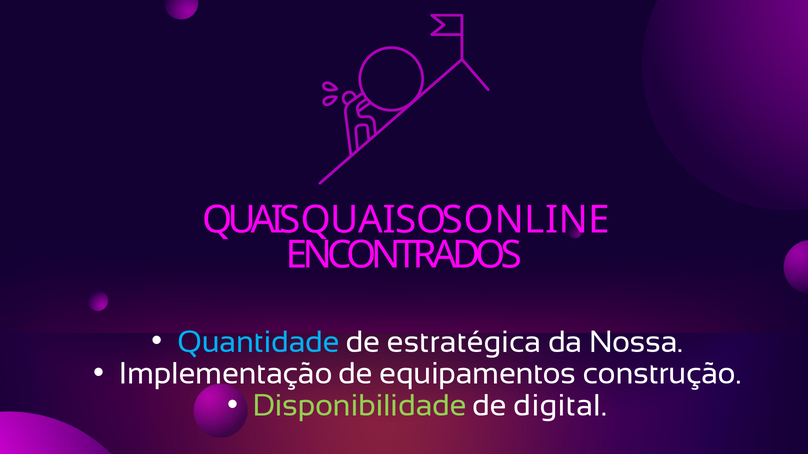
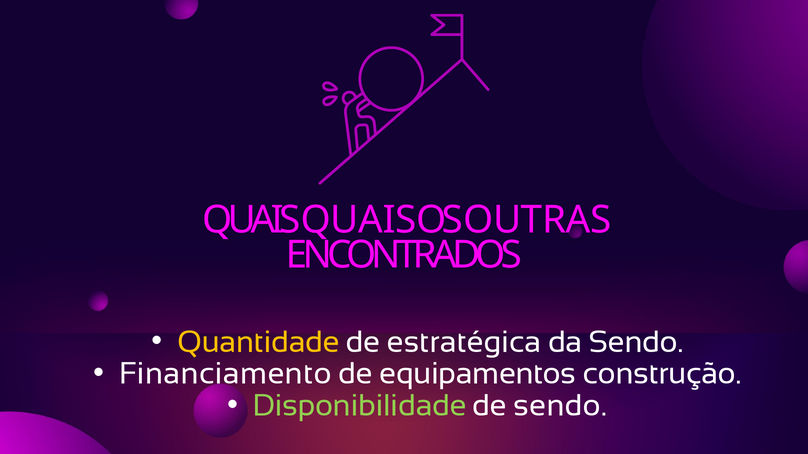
ONLINE: ONLINE -> OUTRAS
Quantidade colour: light blue -> yellow
da Nossa: Nossa -> Sendo
Implementação: Implementação -> Financiamento
de digital: digital -> sendo
